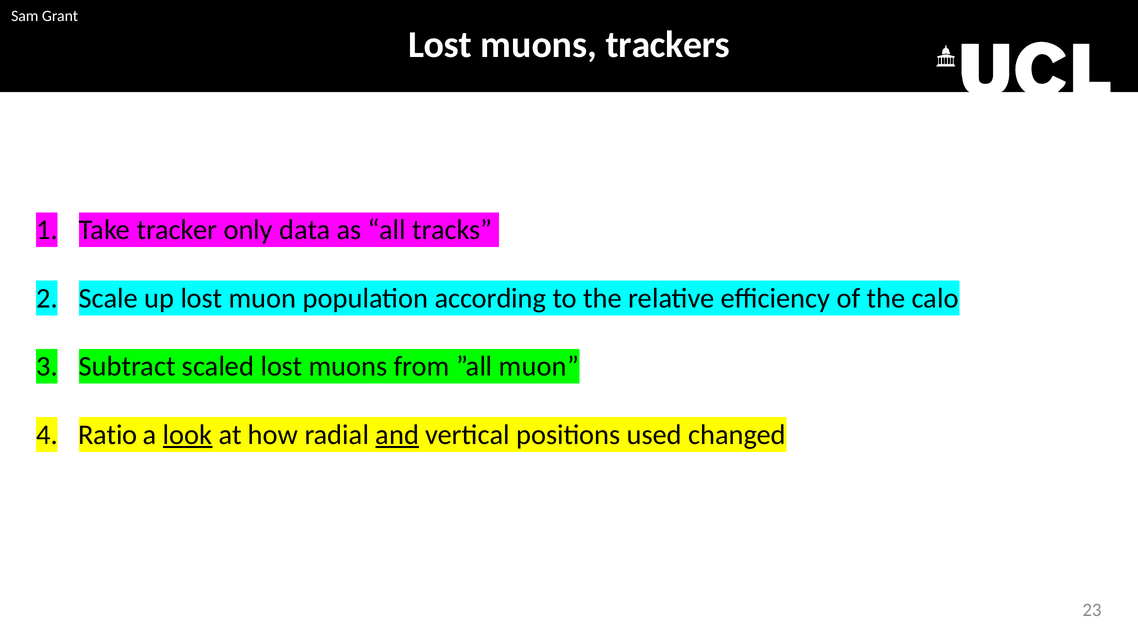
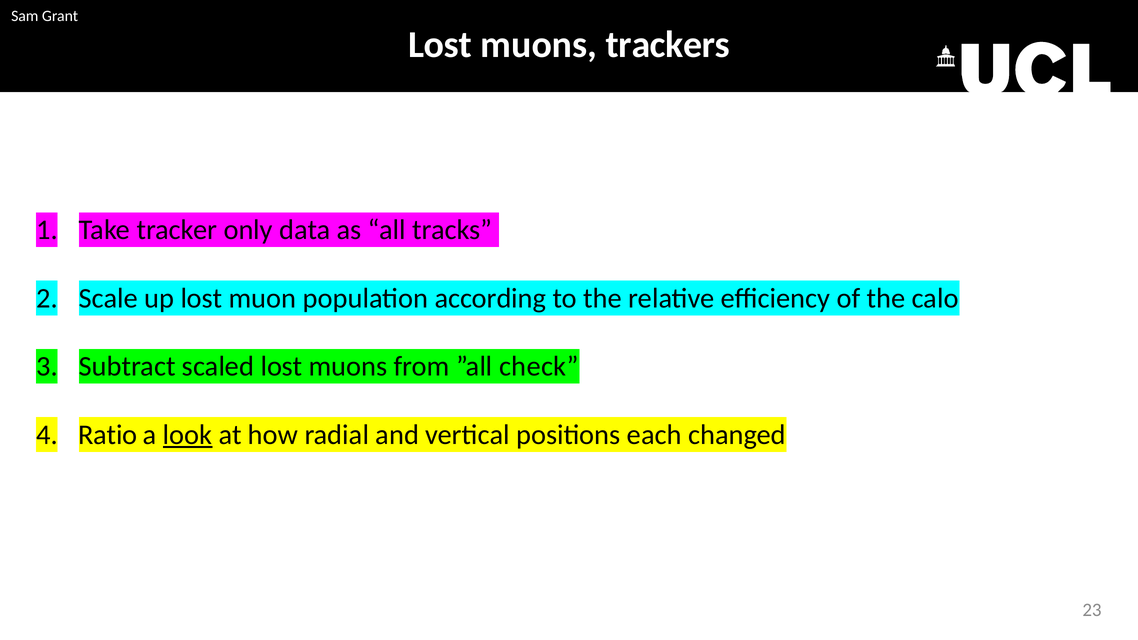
”all muon: muon -> check
and underline: present -> none
used: used -> each
